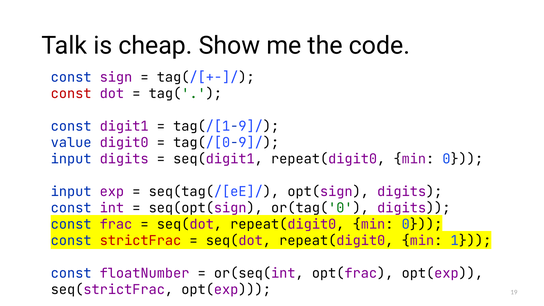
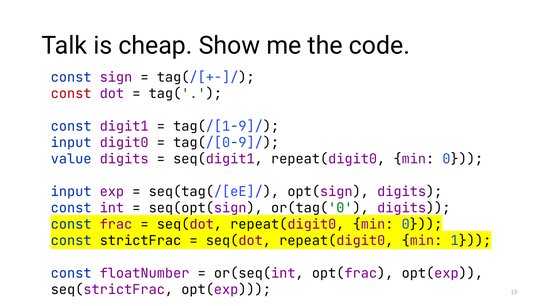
value at (71, 143): value -> input
input at (71, 159): input -> value
strictFrac colour: red -> black
